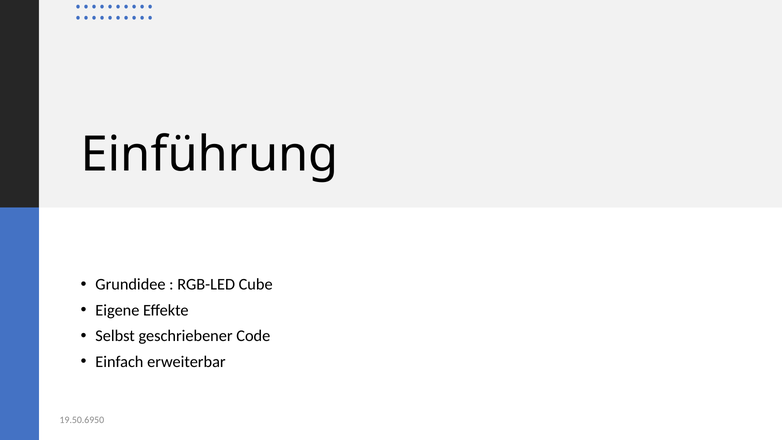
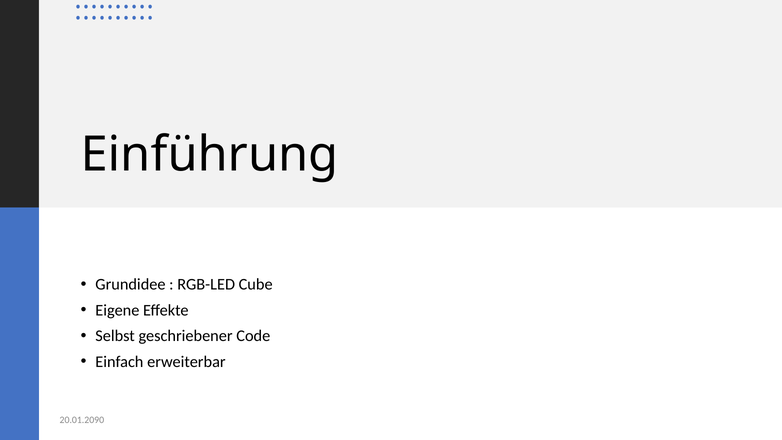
19.50.6950: 19.50.6950 -> 20.01.2090
